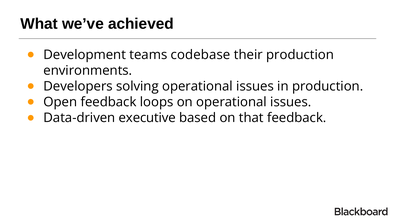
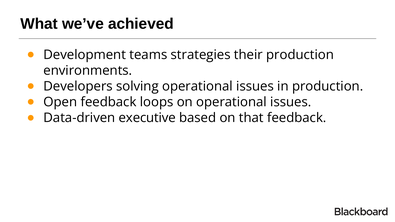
codebase: codebase -> strategies
